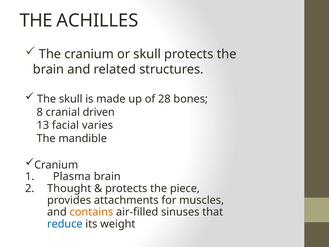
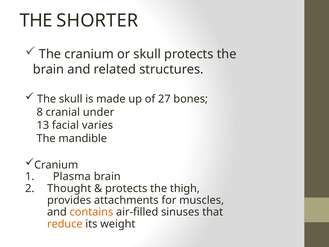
ACHILLES: ACHILLES -> SHORTER
28: 28 -> 27
driven: driven -> under
piece: piece -> thigh
reduce colour: blue -> orange
